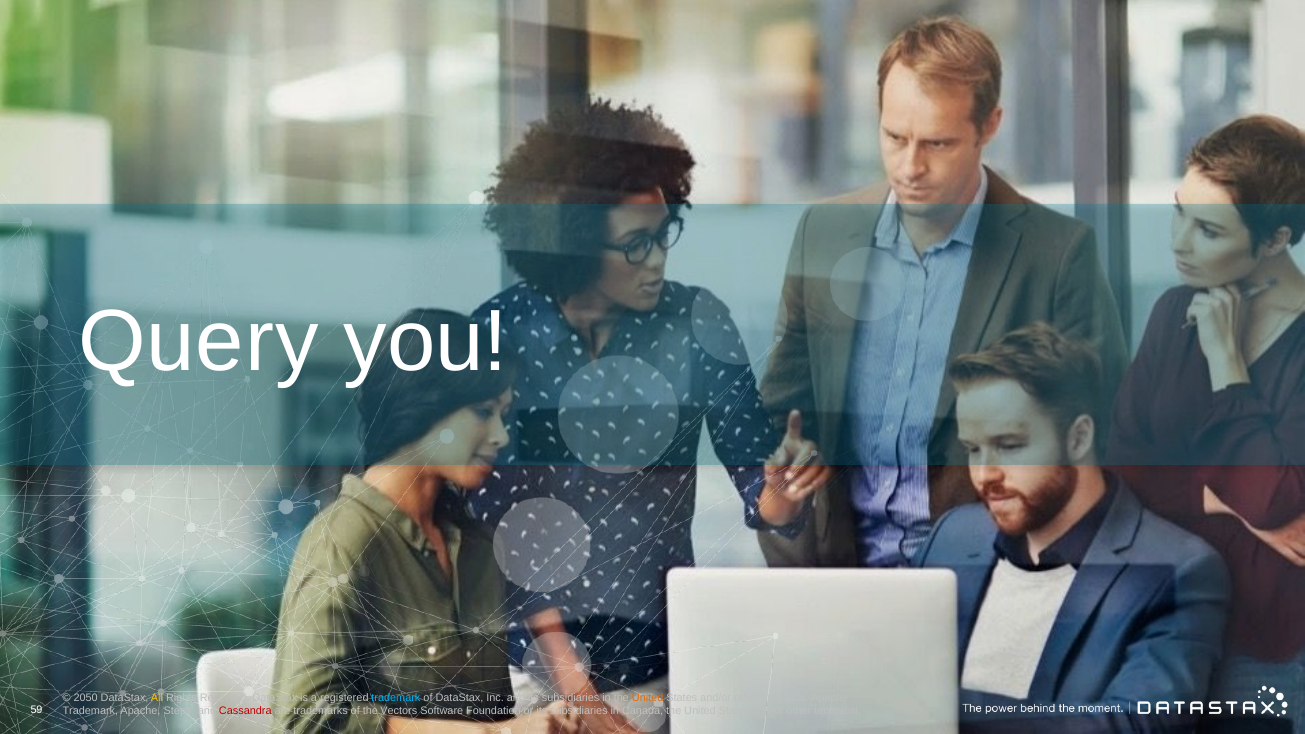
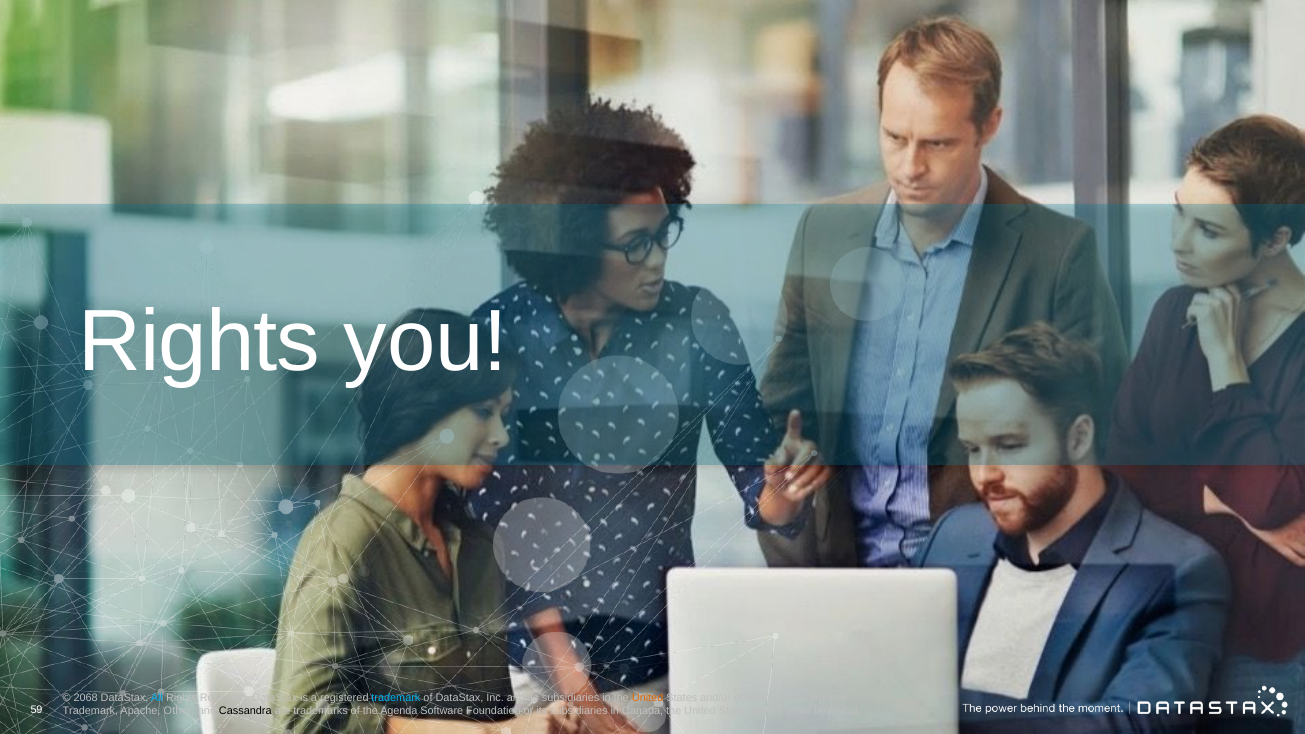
Query at (198, 342): Query -> Rights
2050: 2050 -> 2068
All colour: yellow -> light blue
Apache Steps: Steps -> Other
Cassandra colour: red -> black
Vectors: Vectors -> Agenda
